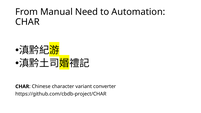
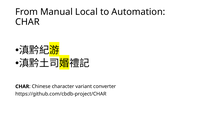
Need: Need -> Local
